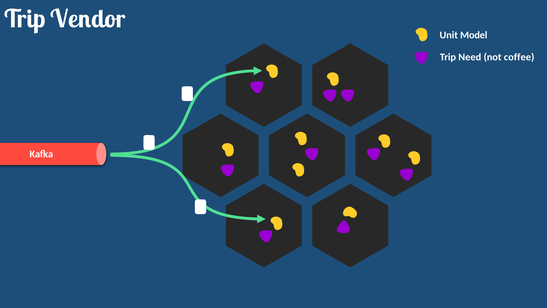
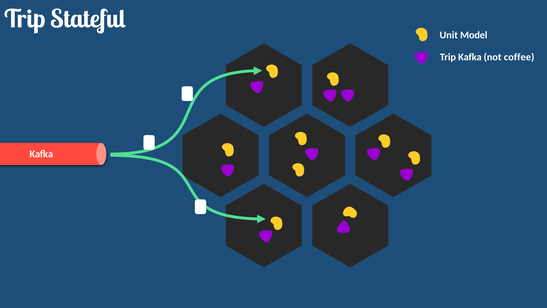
Vendor: Vendor -> Stateful
Trip Need: Need -> Kafka
